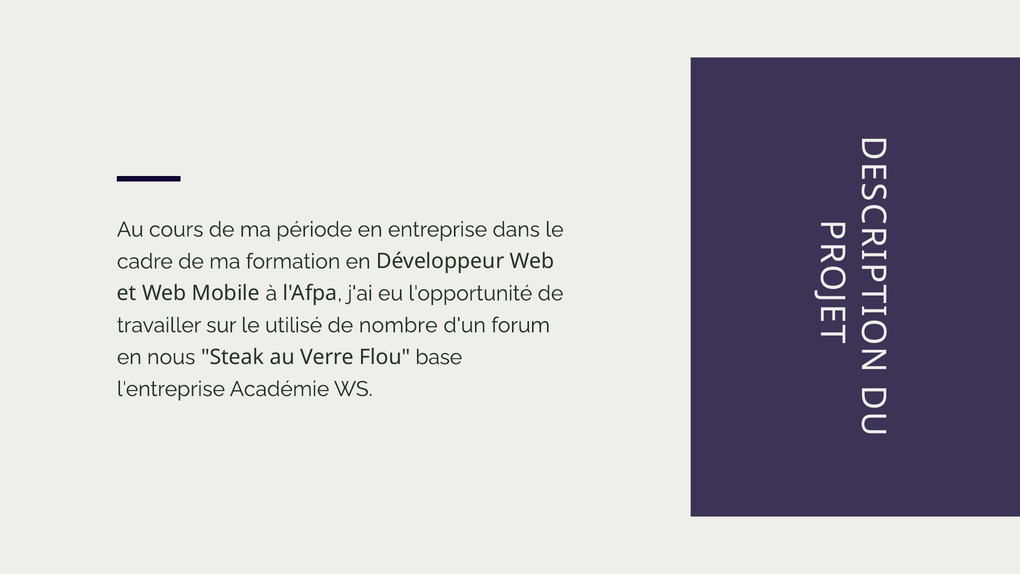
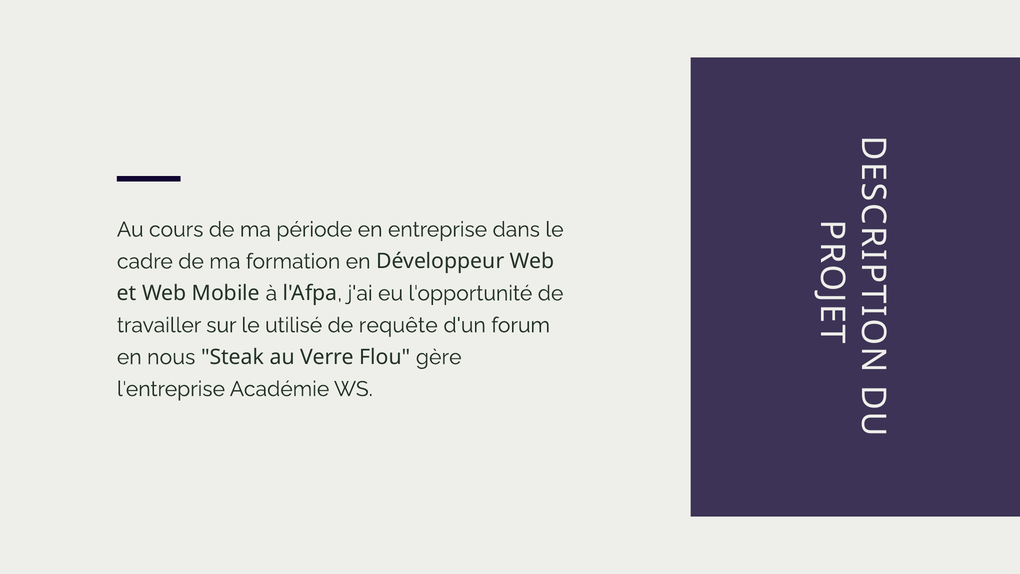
nombre: nombre -> requête
base: base -> gère
